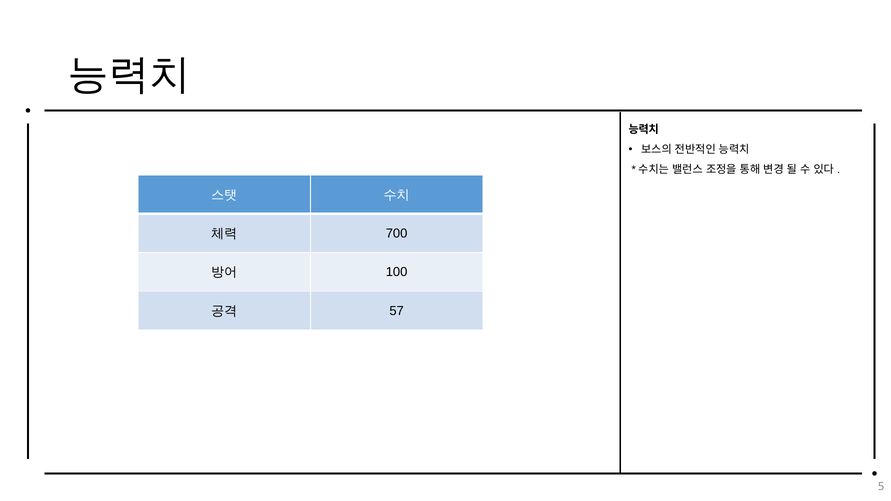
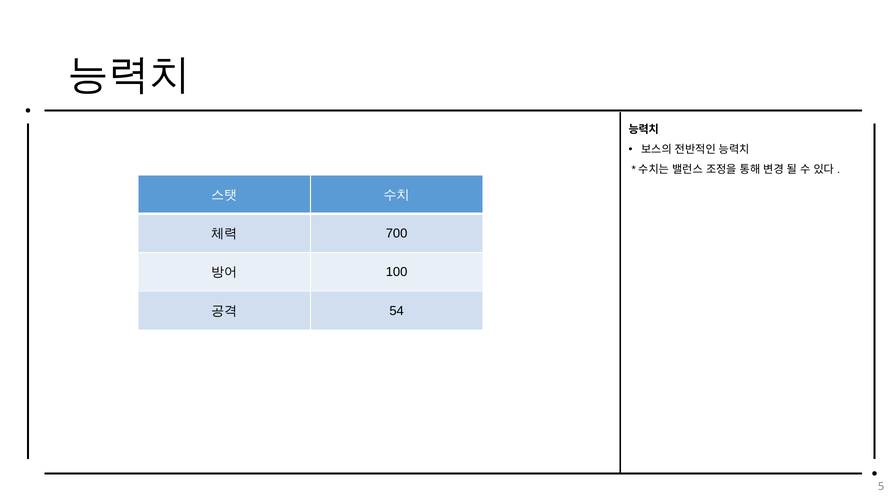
57: 57 -> 54
